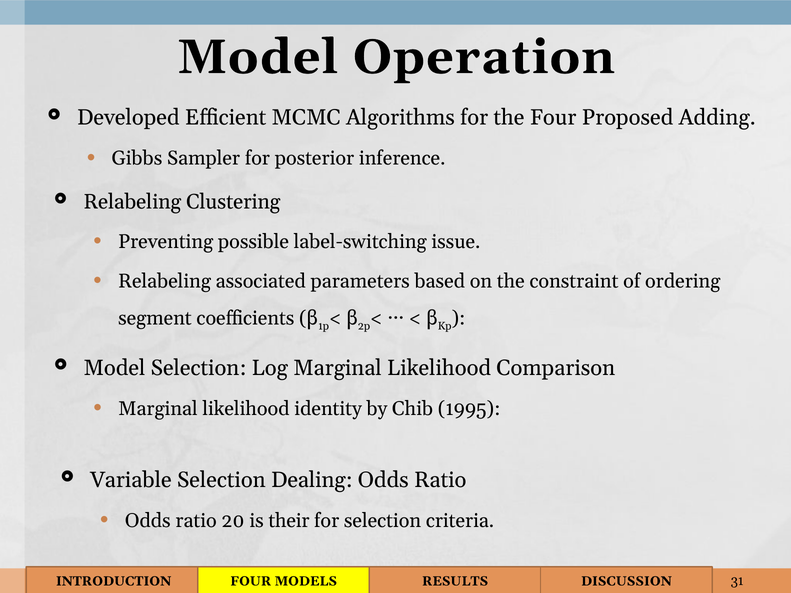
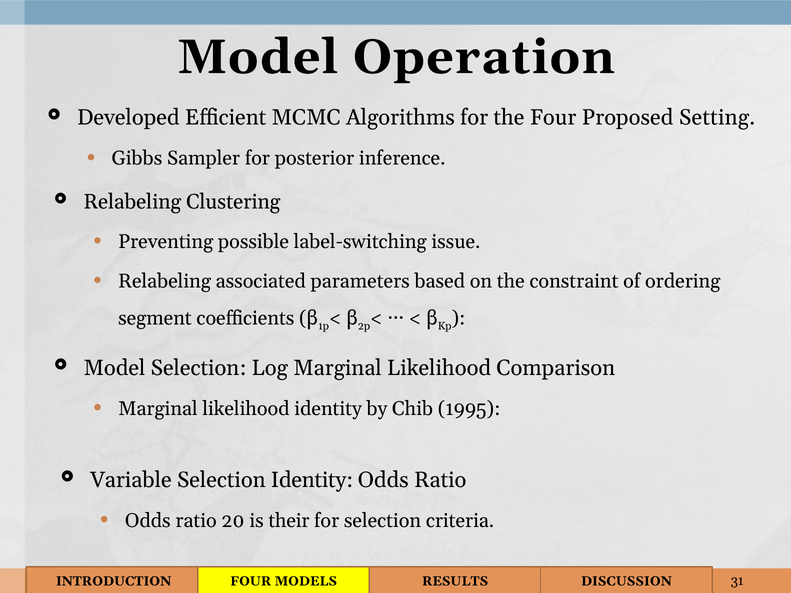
Adding: Adding -> Setting
Selection Dealing: Dealing -> Identity
